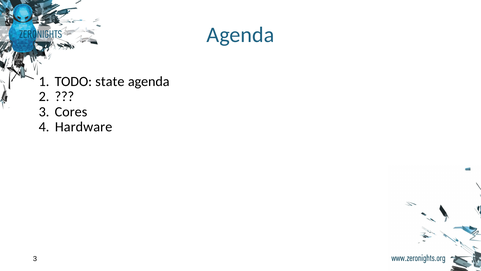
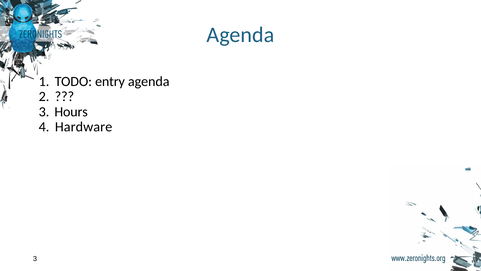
state: state -> entry
Cores: Cores -> Hours
